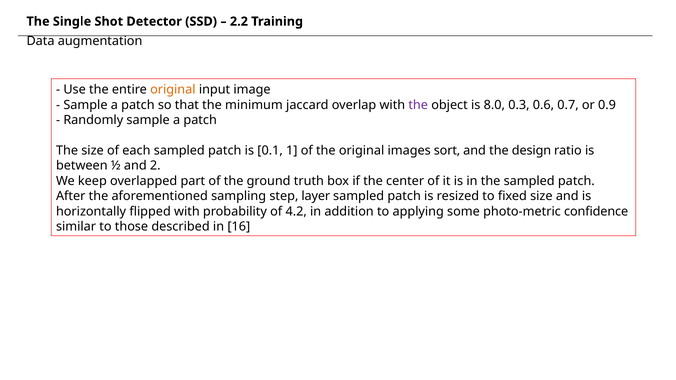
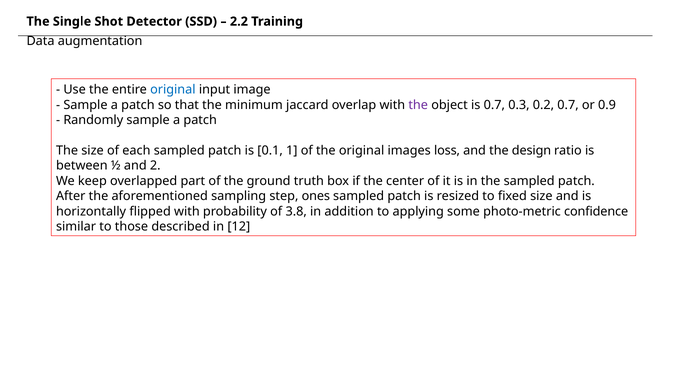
original at (173, 90) colour: orange -> blue
is 8.0: 8.0 -> 0.7
0.6: 0.6 -> 0.2
sort: sort -> loss
layer: layer -> ones
4.2: 4.2 -> 3.8
16: 16 -> 12
